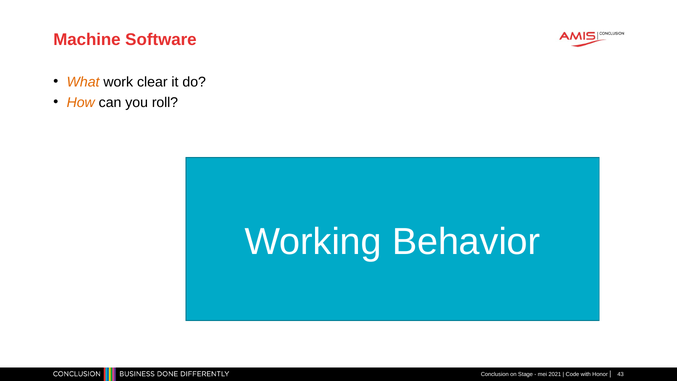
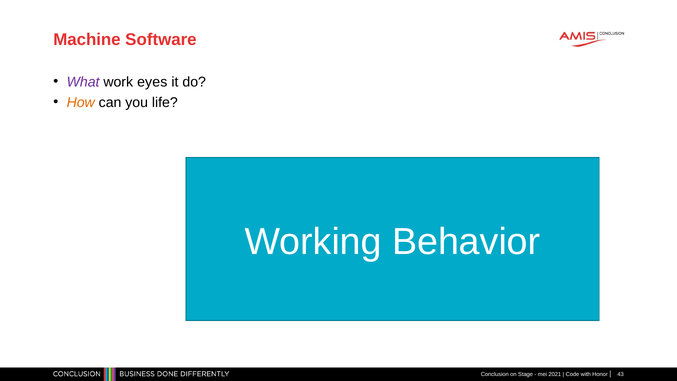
What colour: orange -> purple
clear: clear -> eyes
roll: roll -> life
